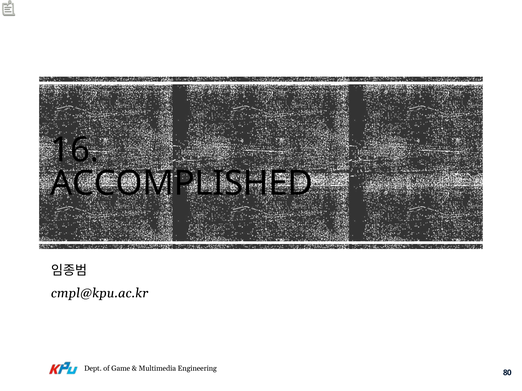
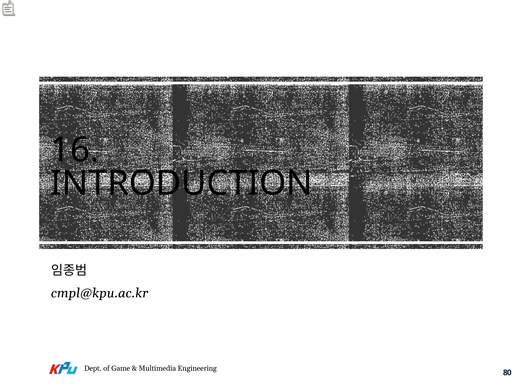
ACCOMPLISHED: ACCOMPLISHED -> INTRODUCTION
